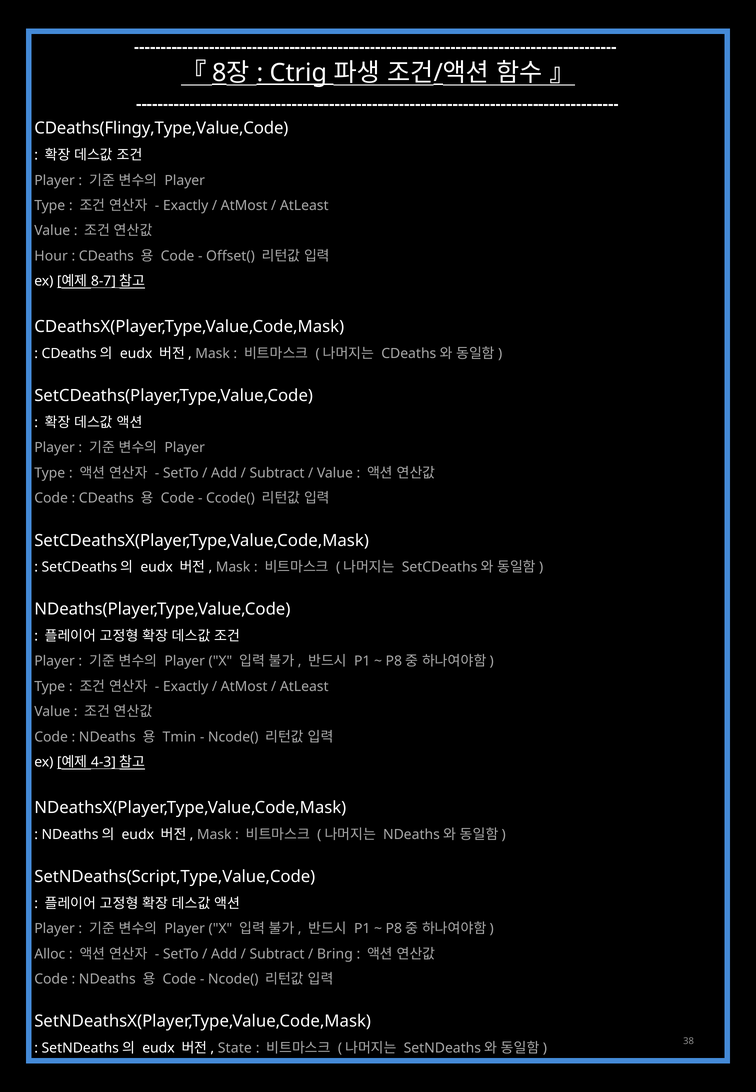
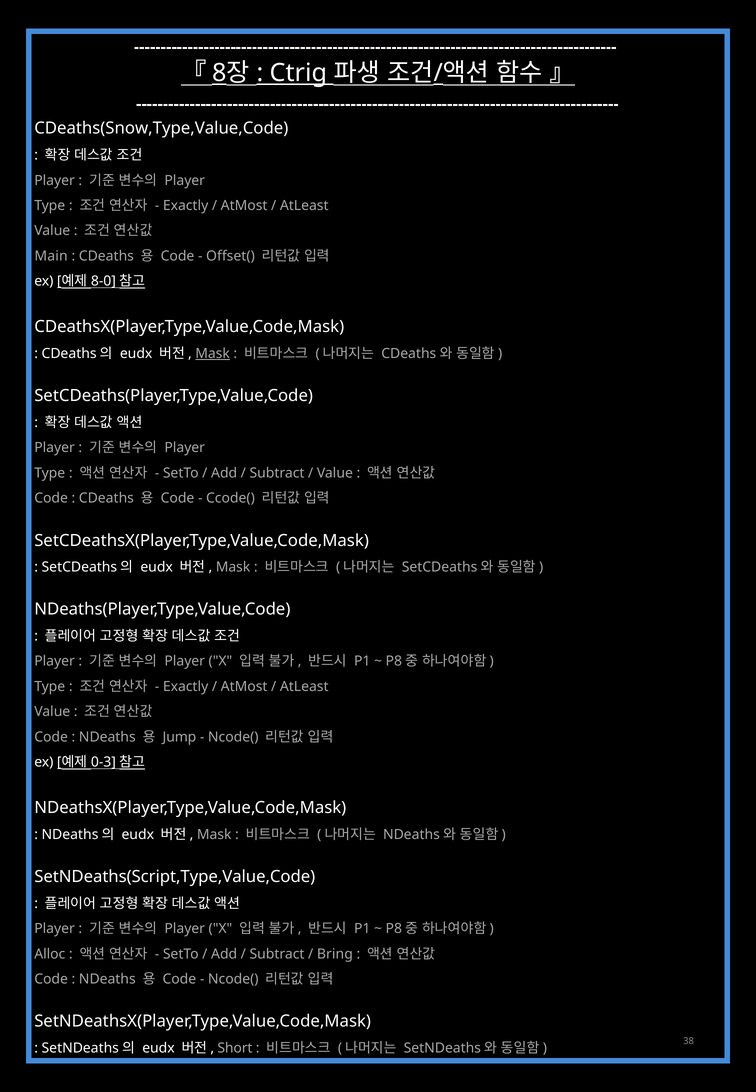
CDeaths(Flingy,Type,Value,Code: CDeaths(Flingy,Type,Value,Code -> CDeaths(Snow,Type,Value,Code
Hour: Hour -> Main
8-7: 8-7 -> 8-0
Mask at (213, 354) underline: none -> present
Tmin: Tmin -> Jump
4-3: 4-3 -> 0-3
State: State -> Short
